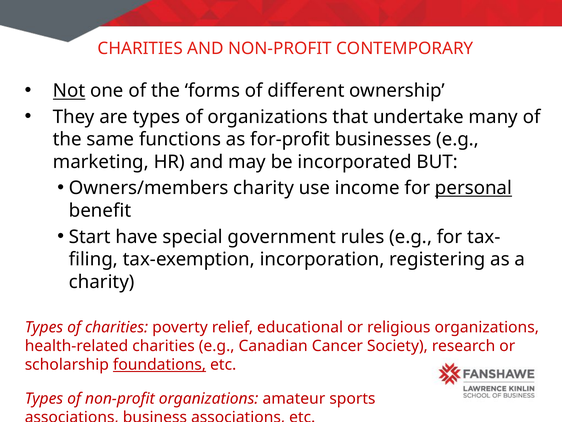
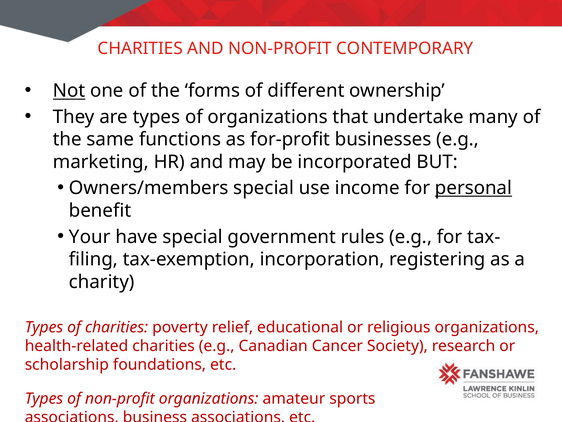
Owners/members charity: charity -> special
Start: Start -> Your
foundations underline: present -> none
